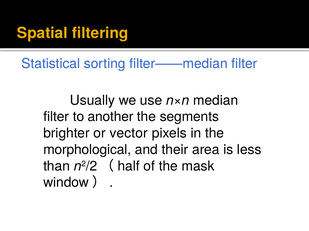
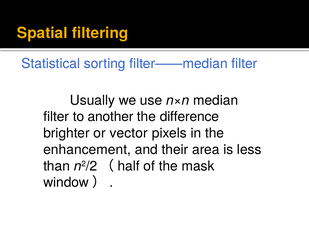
segments: segments -> difference
morphological: morphological -> enhancement
